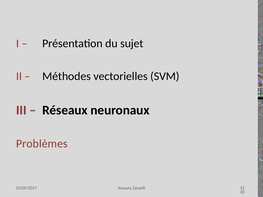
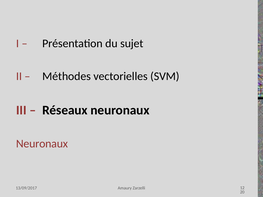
Problèmes at (42, 144): Problèmes -> Neuronaux
